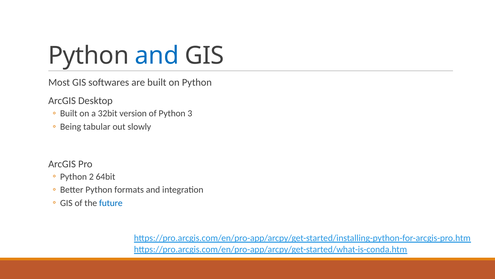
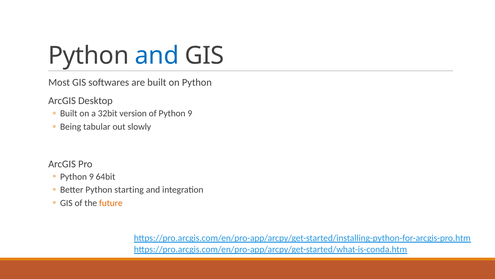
of Python 3: 3 -> 9
2 at (91, 176): 2 -> 9
formats: formats -> starting
future colour: blue -> orange
